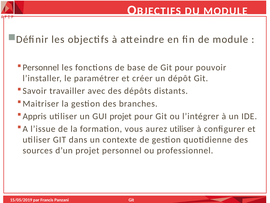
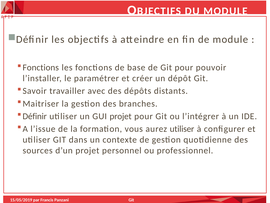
Personnel at (41, 67): Personnel -> Fonctions
Appris at (35, 116): Appris -> Définir
